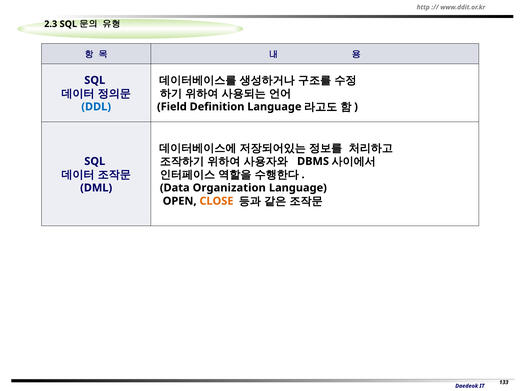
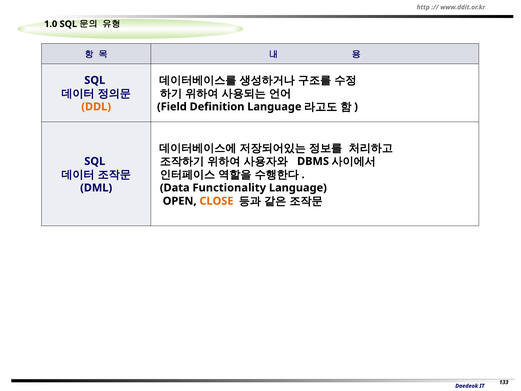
2.3: 2.3 -> 1.0
DDL colour: blue -> orange
Organization: Organization -> Functionality
